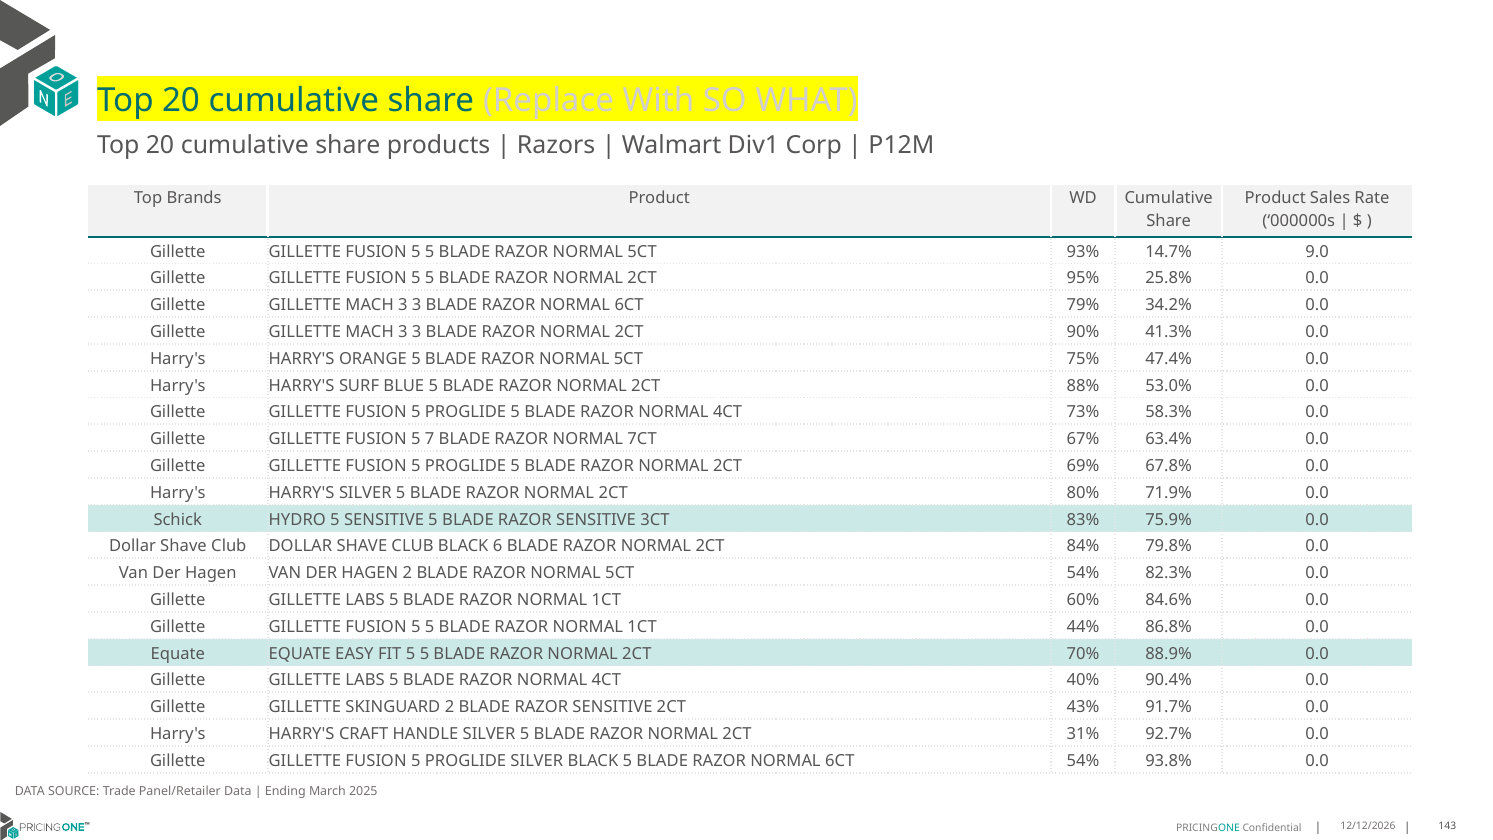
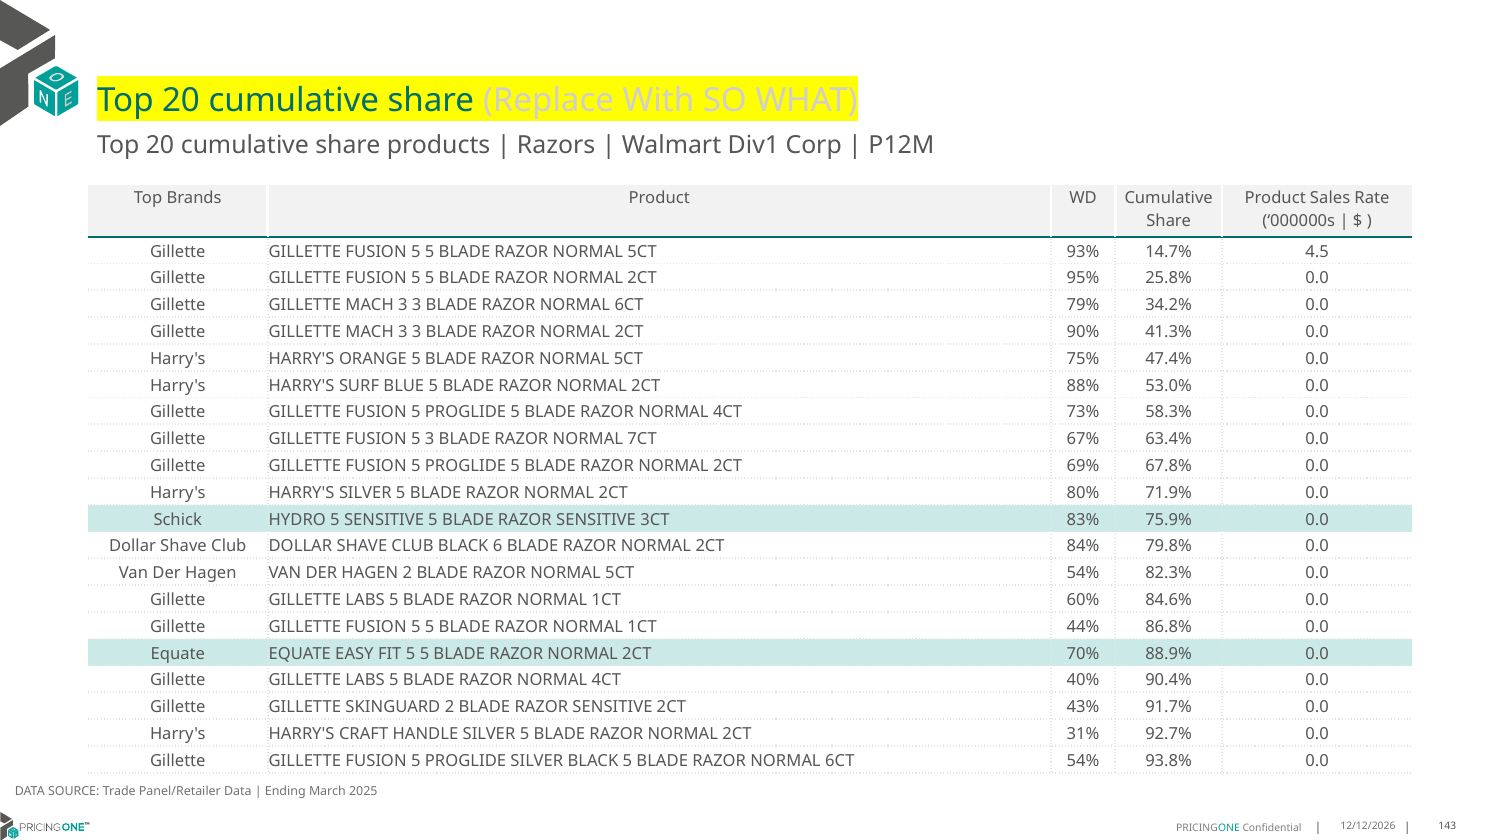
9.0: 9.0 -> 4.5
5 7: 7 -> 3
